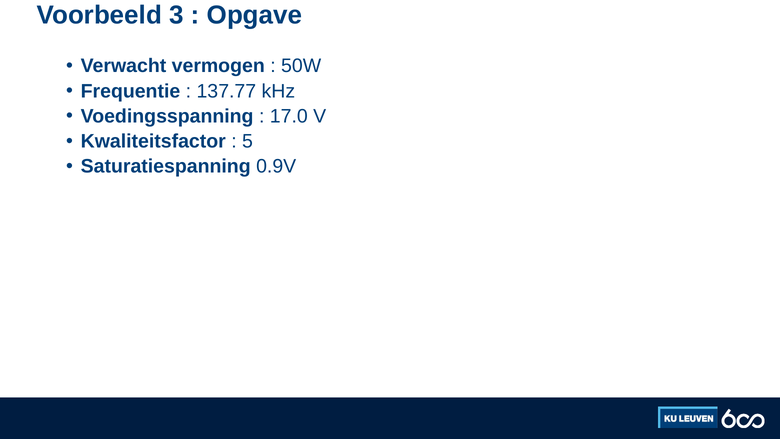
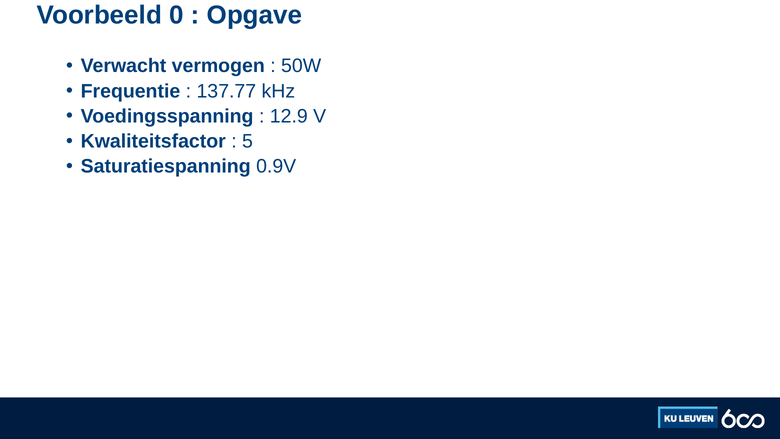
3: 3 -> 0
17.0: 17.0 -> 12.9
